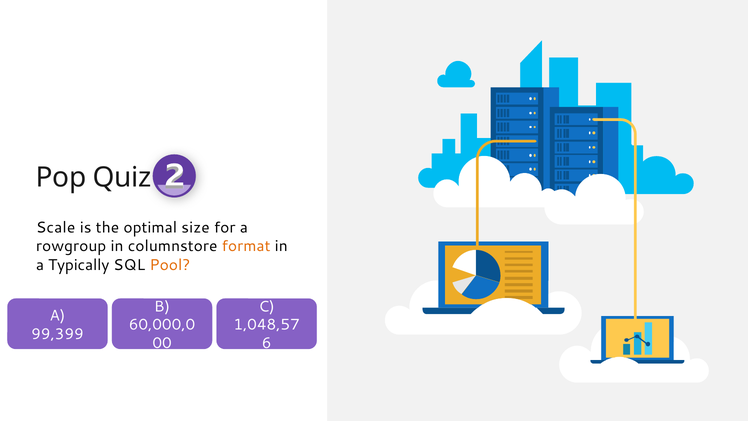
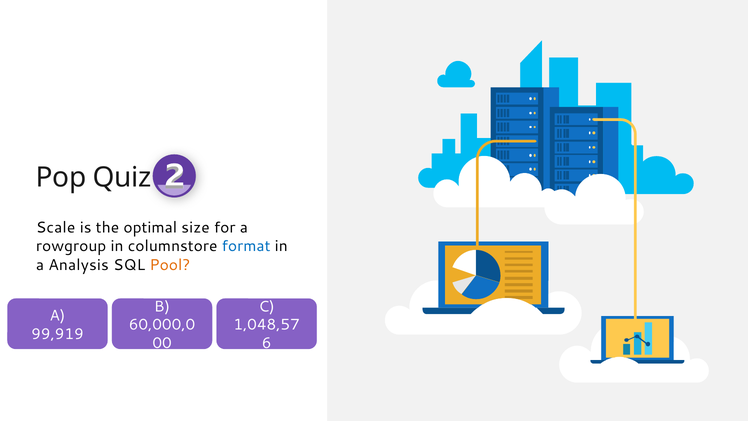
format colour: orange -> blue
Typically: Typically -> Analysis
99,399: 99,399 -> 99,919
